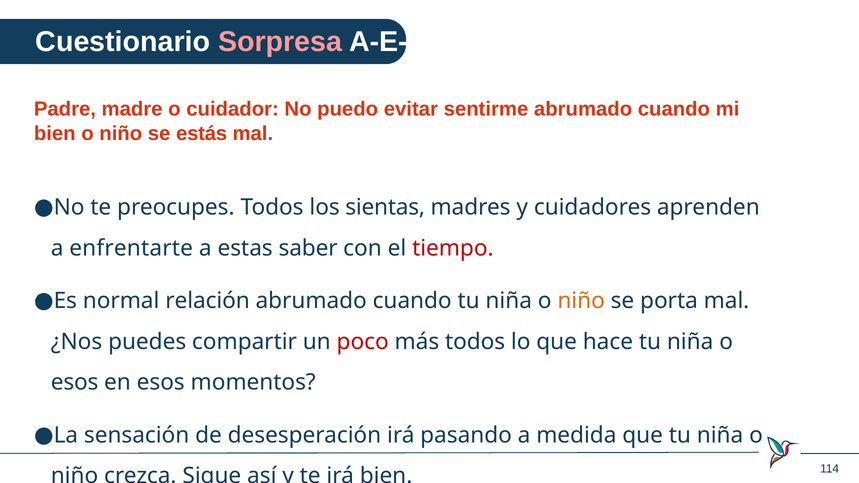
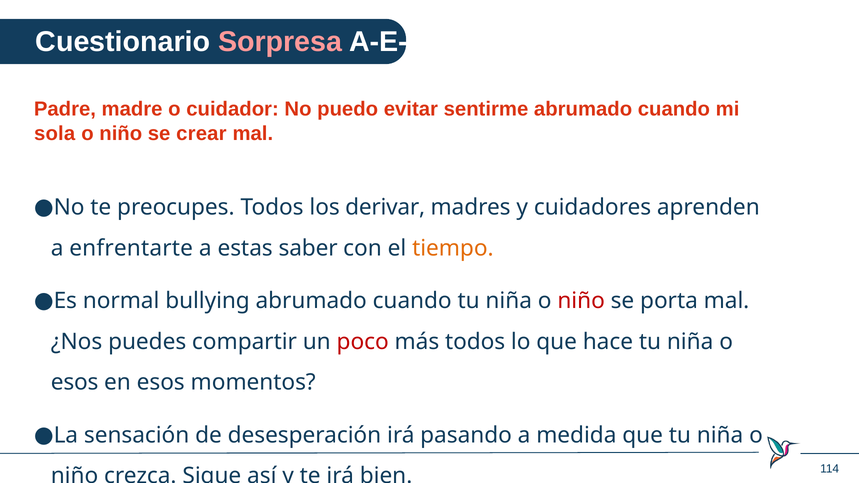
bien at (55, 134): bien -> sola
estás: estás -> crear
sientas: sientas -> derivar
tiempo colour: red -> orange
relación: relación -> bullying
niño at (581, 301) colour: orange -> red
